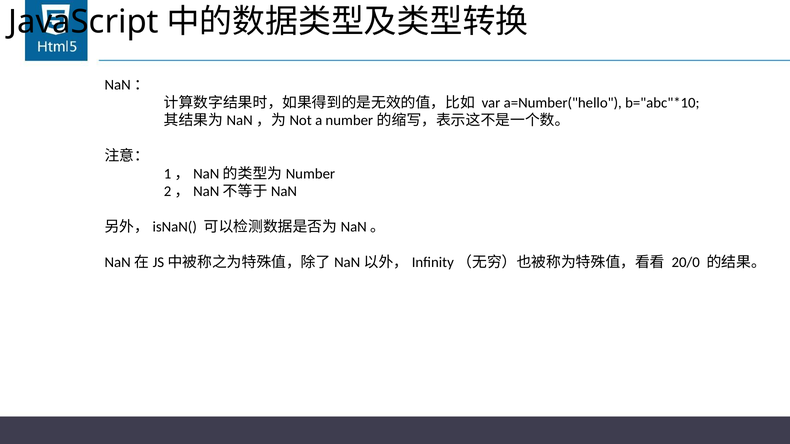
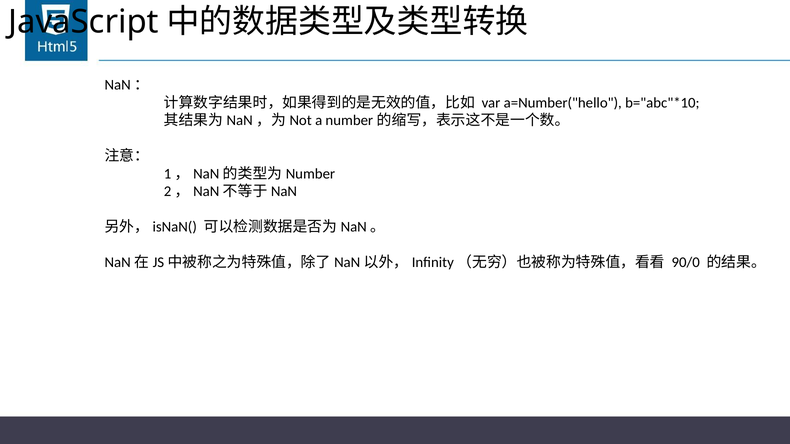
20/0: 20/0 -> 90/0
